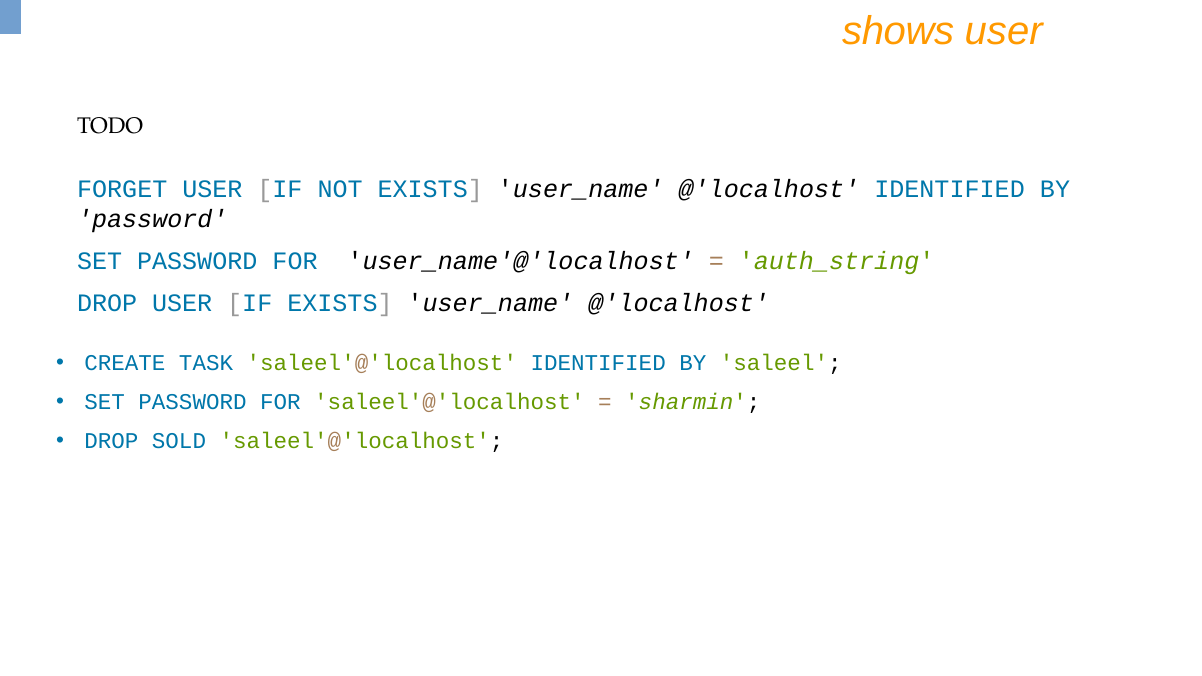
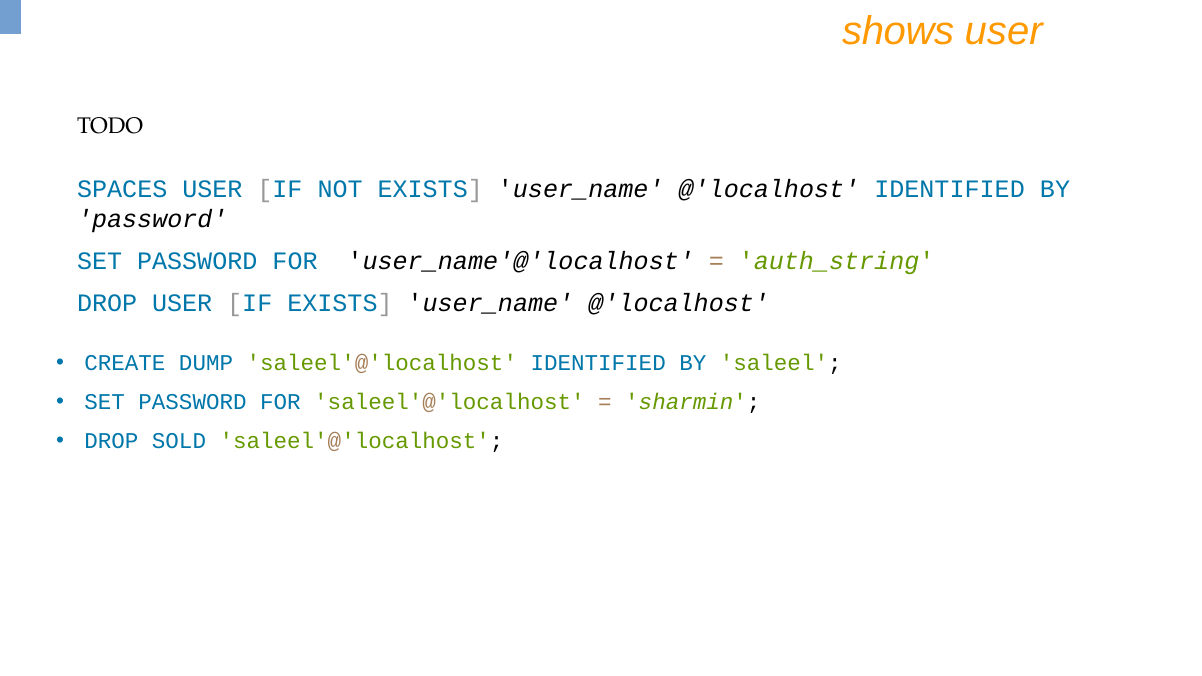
FORGET: FORGET -> SPACES
TASK: TASK -> DUMP
